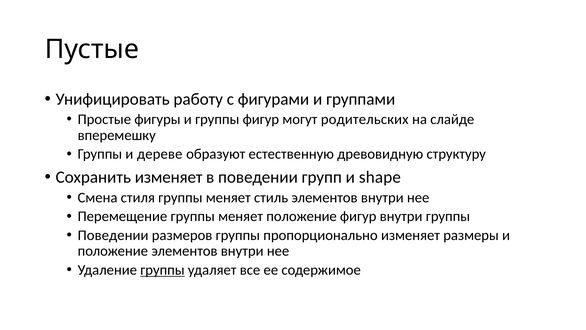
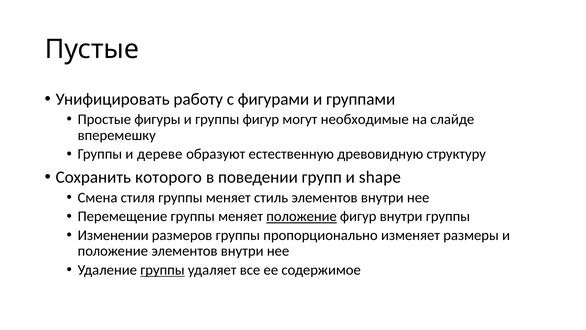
родительских: родительских -> необходимые
Сохранить изменяет: изменяет -> которого
положение at (302, 216) underline: none -> present
Поведении at (113, 235): Поведении -> Изменении
